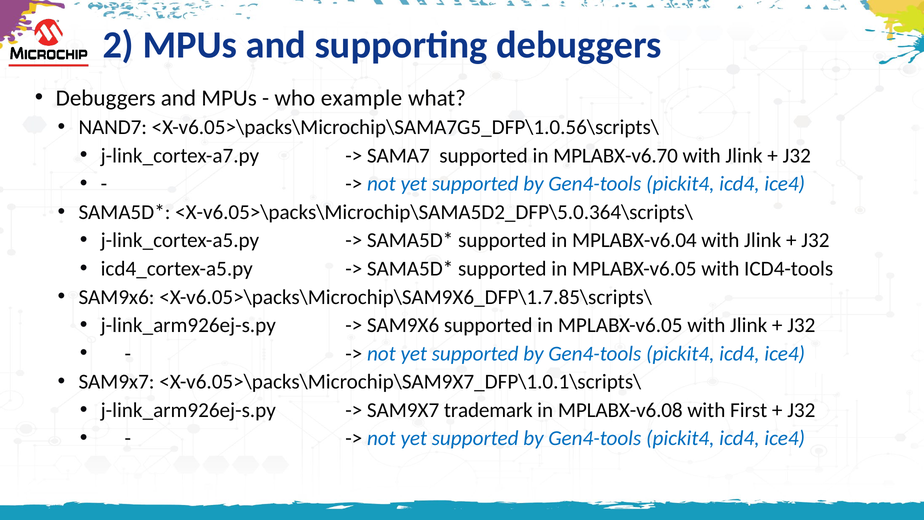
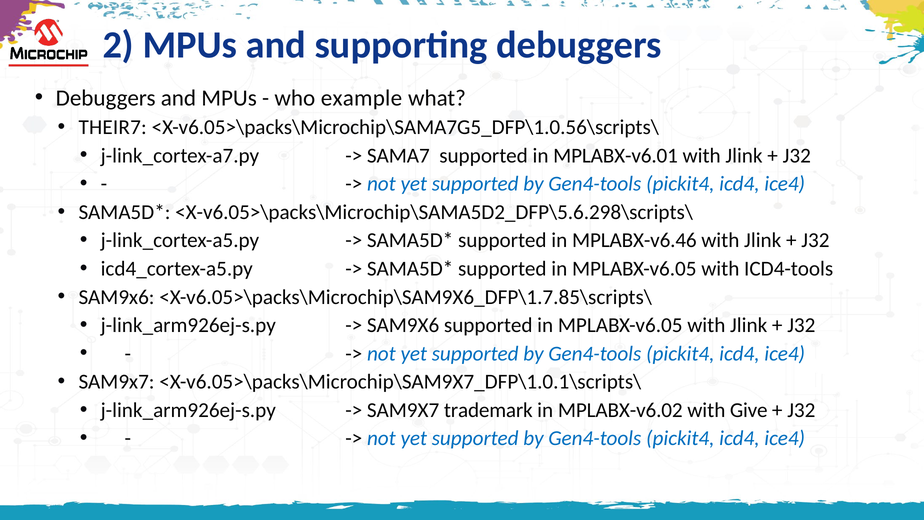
NAND7: NAND7 -> THEIR7
MPLABX-v6.70: MPLABX-v6.70 -> MPLABX-v6.01
<X-v6.05>\packs\Microchip\SAMA5D2_DFP\5.0.364\scripts\: <X-v6.05>\packs\Microchip\SAMA5D2_DFP\5.0.364\scripts\ -> <X-v6.05>\packs\Microchip\SAMA5D2_DFP\5.6.298\scripts\
MPLABX-v6.04: MPLABX-v6.04 -> MPLABX-v6.46
MPLABX-v6.08: MPLABX-v6.08 -> MPLABX-v6.02
First: First -> Give
